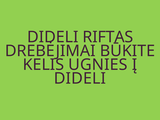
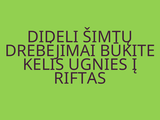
RIFTAS: RIFTAS -> ŠIMTŲ
DIDELI at (80, 78): DIDELI -> RIFTAS
